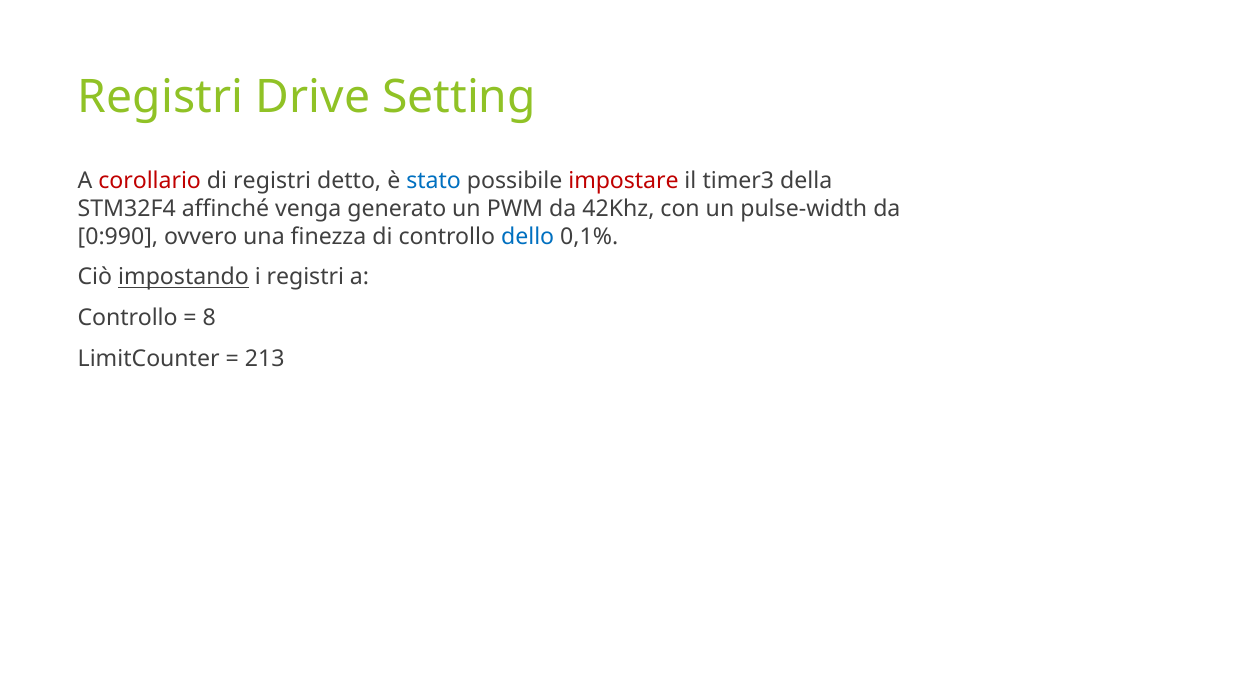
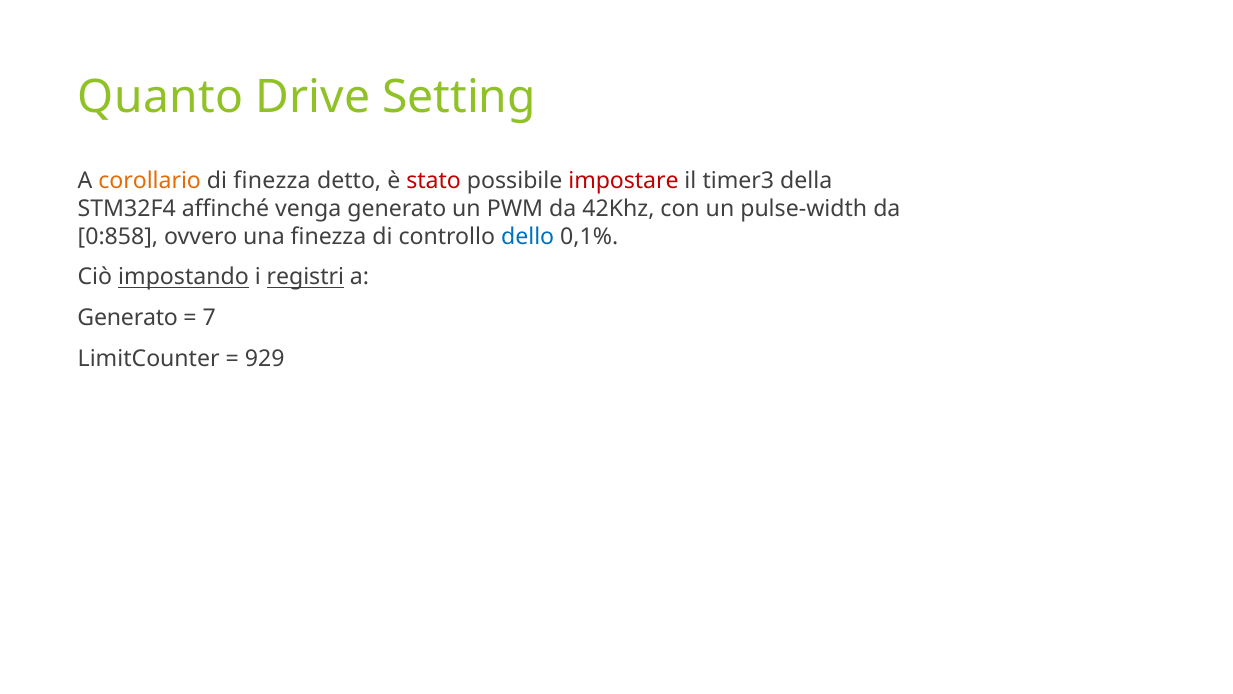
Registri at (161, 97): Registri -> Quanto
corollario colour: red -> orange
di registri: registri -> finezza
stato colour: blue -> red
0:990: 0:990 -> 0:858
registri at (305, 277) underline: none -> present
Controllo at (128, 318): Controllo -> Generato
8: 8 -> 7
213: 213 -> 929
